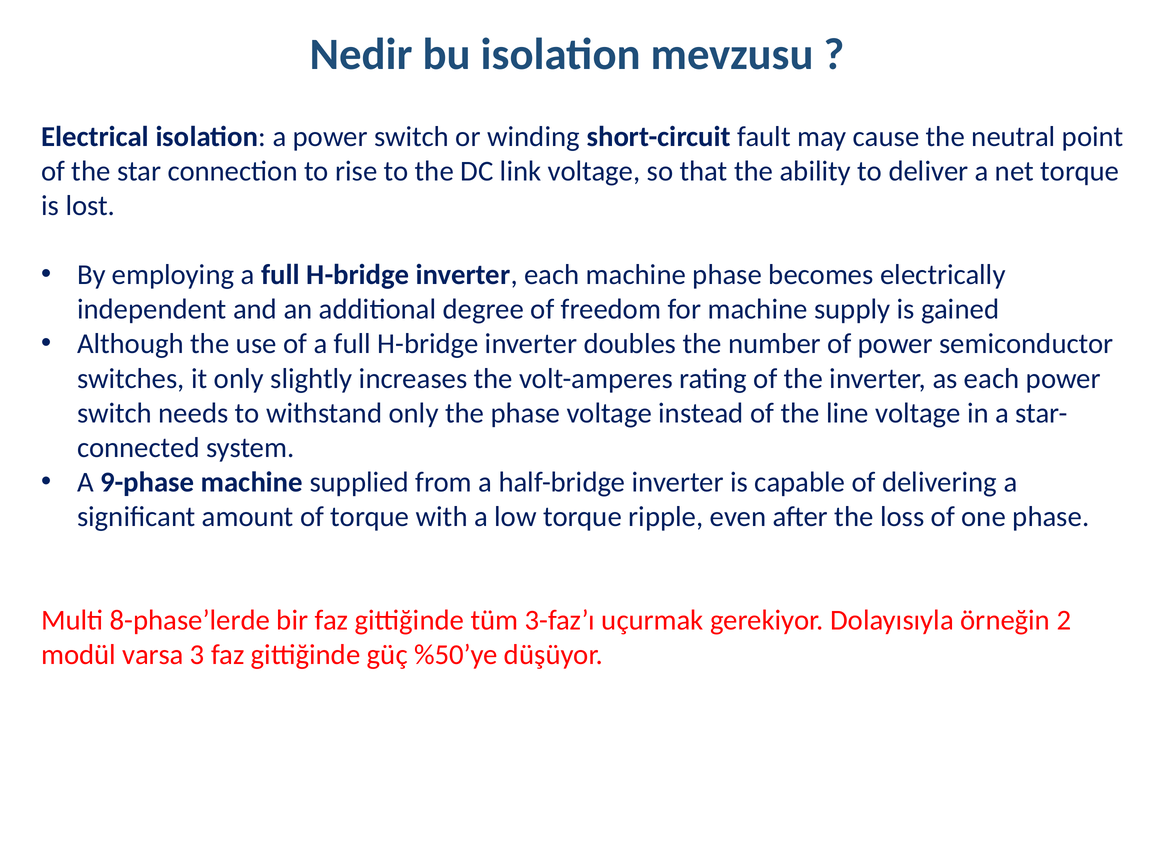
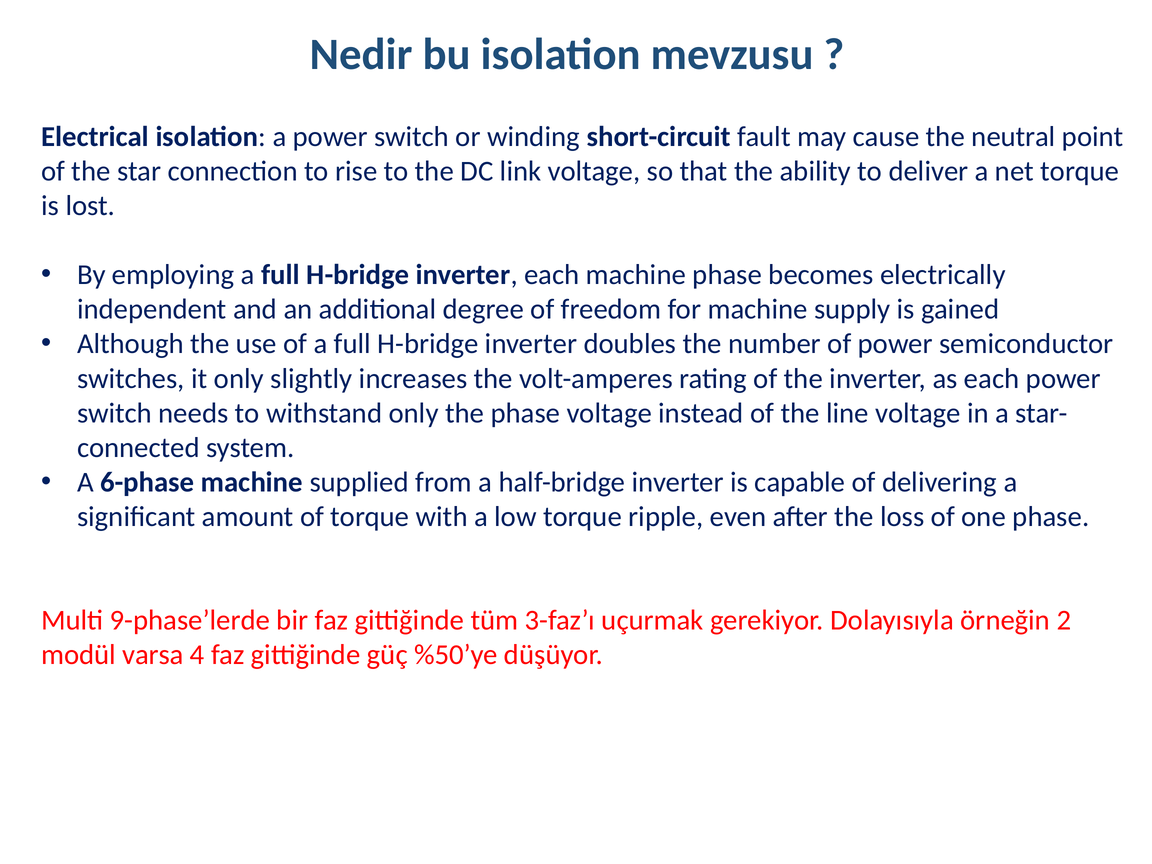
9-phase: 9-phase -> 6-phase
8-phase’lerde: 8-phase’lerde -> 9-phase’lerde
3: 3 -> 4
